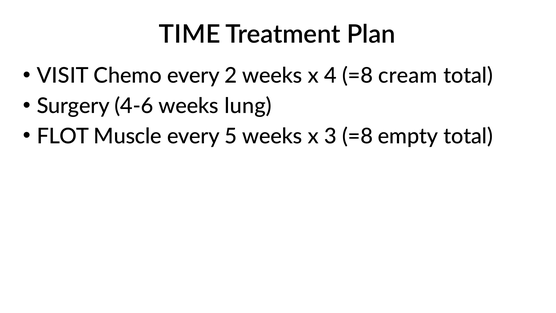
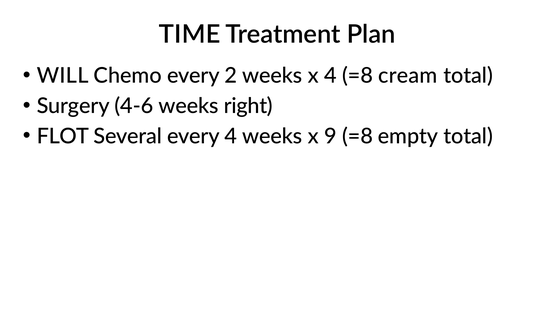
VISIT: VISIT -> WILL
lung: lung -> right
Muscle: Muscle -> Several
every 5: 5 -> 4
3: 3 -> 9
